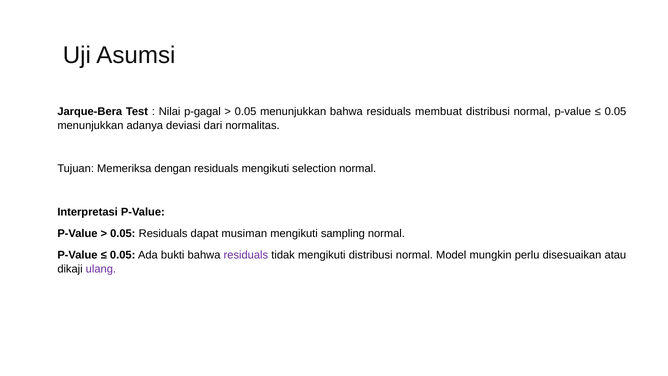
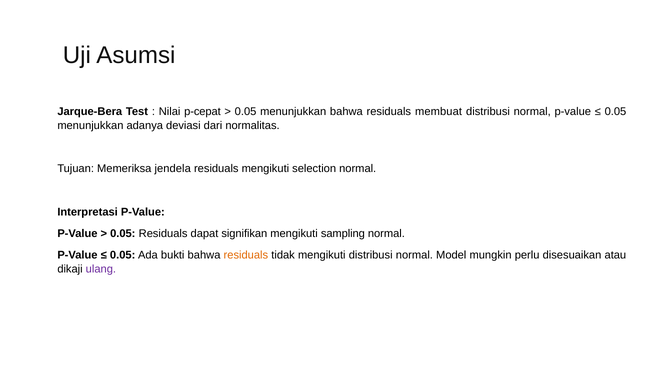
p-gagal: p-gagal -> p-cepat
dengan: dengan -> jendela
musiman: musiman -> signifikan
residuals at (246, 255) colour: purple -> orange
